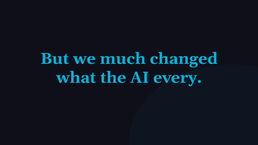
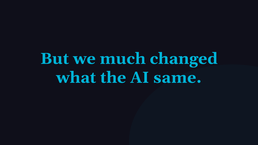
every: every -> same
